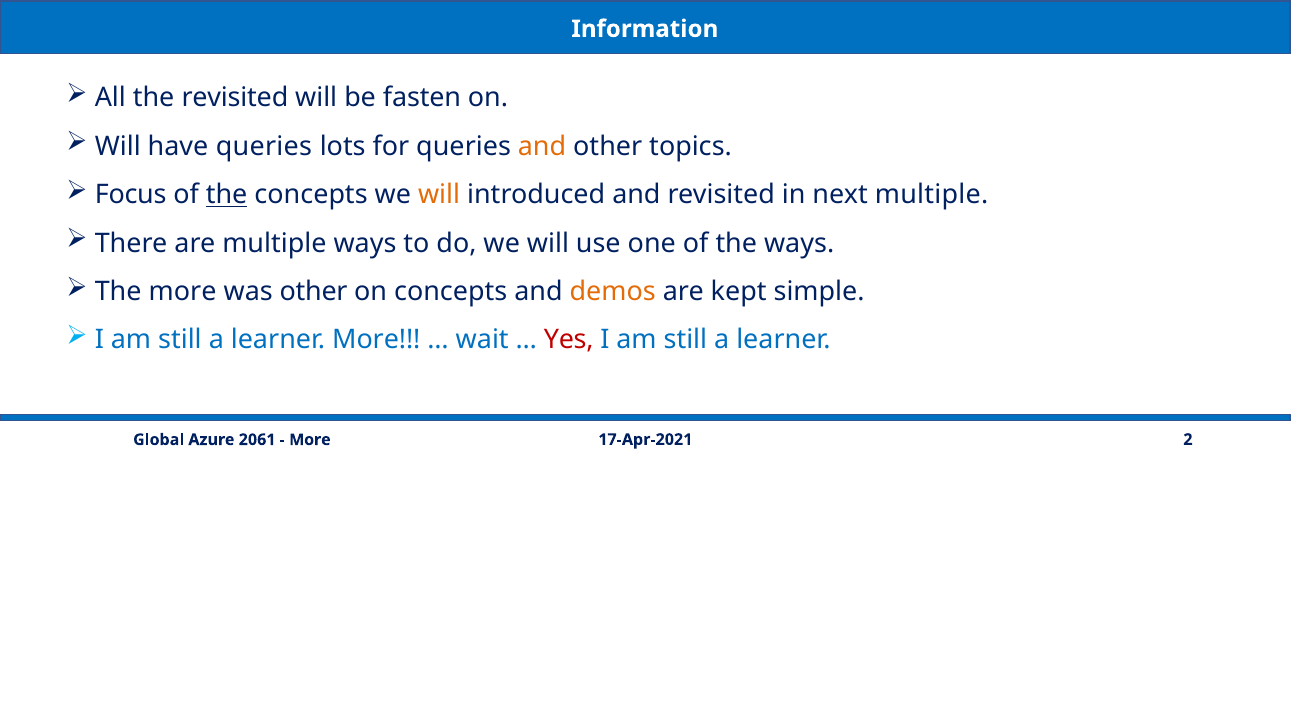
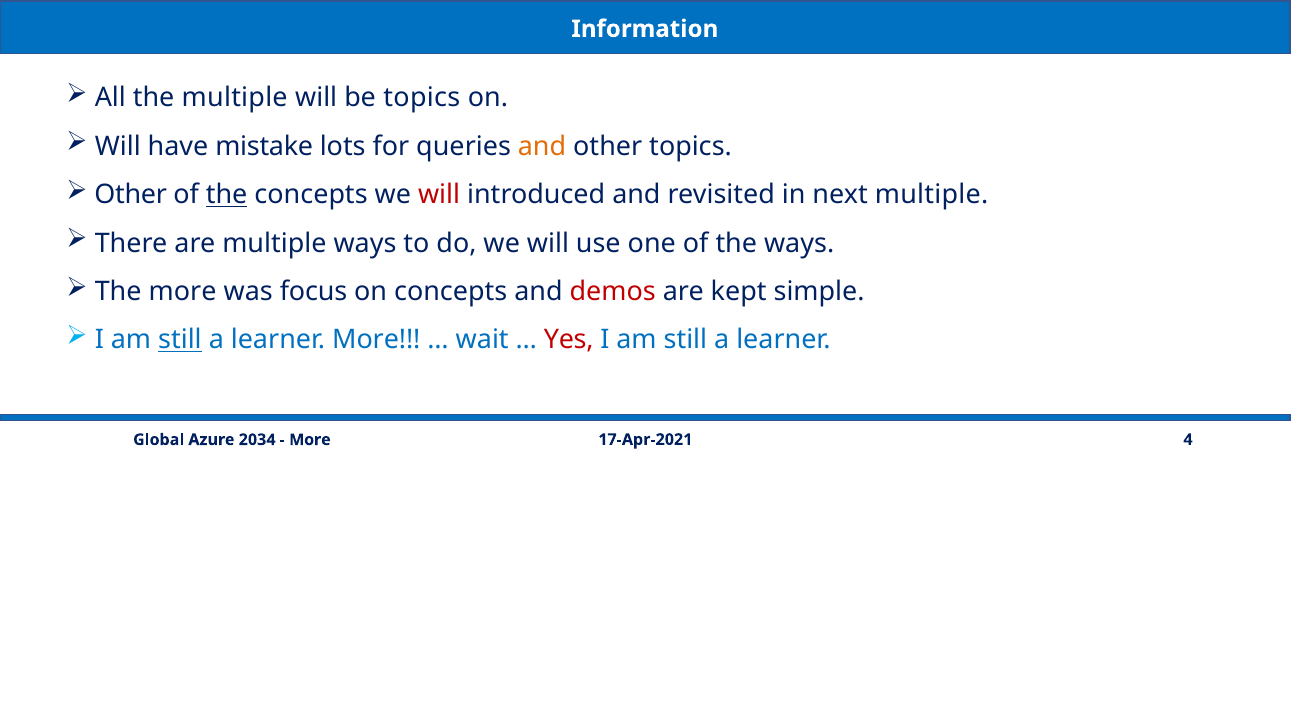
the revisited: revisited -> multiple
be fasten: fasten -> topics
have queries: queries -> mistake
Focus at (131, 195): Focus -> Other
will at (439, 195) colour: orange -> red
was other: other -> focus
demos colour: orange -> red
still at (180, 340) underline: none -> present
2: 2 -> 4
2061: 2061 -> 2034
